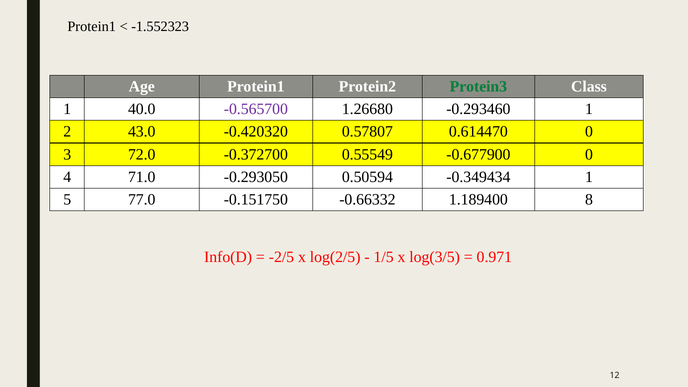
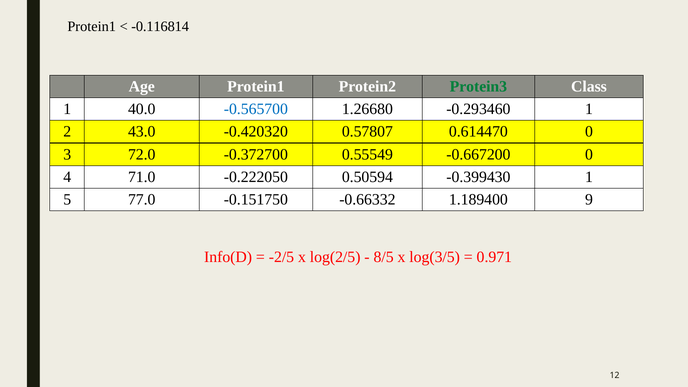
-1.552323: -1.552323 -> -0.116814
-0.565700 colour: purple -> blue
-0.677900: -0.677900 -> -0.667200
-0.293050: -0.293050 -> -0.222050
-0.349434: -0.349434 -> -0.399430
8: 8 -> 9
1/5: 1/5 -> 8/5
